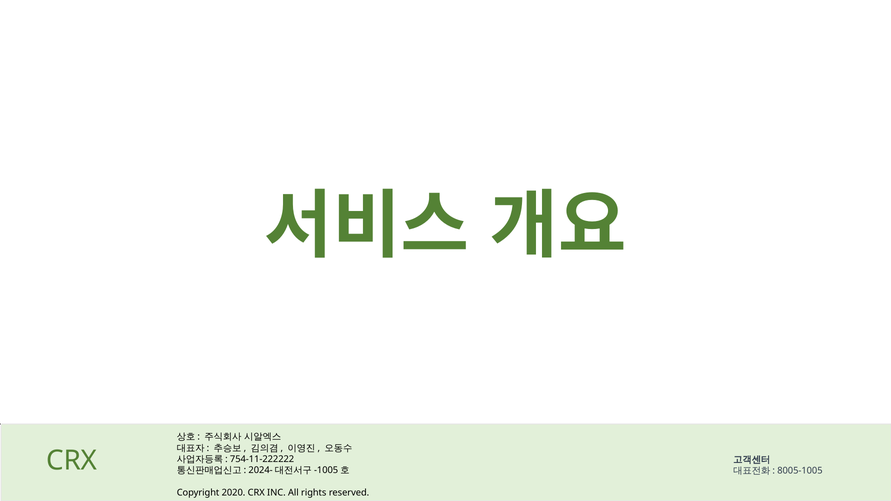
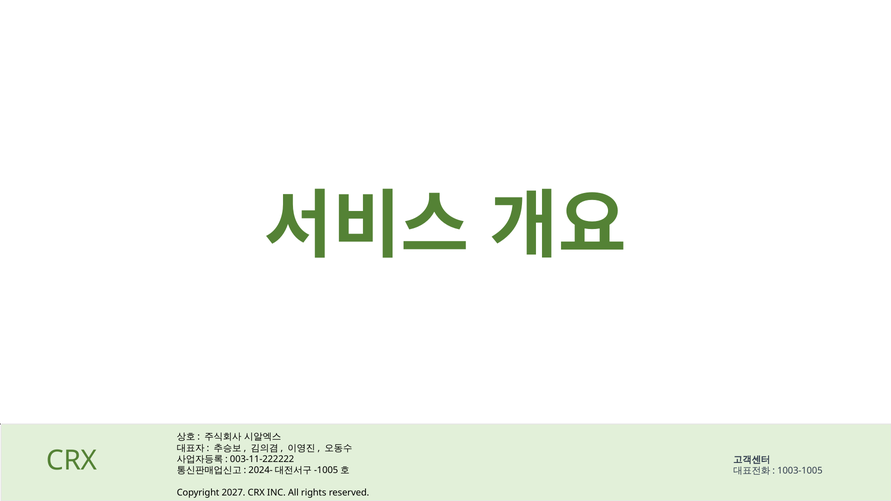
754-11-222222: 754-11-222222 -> 003-11-222222
8005-1005: 8005-1005 -> 1003-1005
2020: 2020 -> 2027
